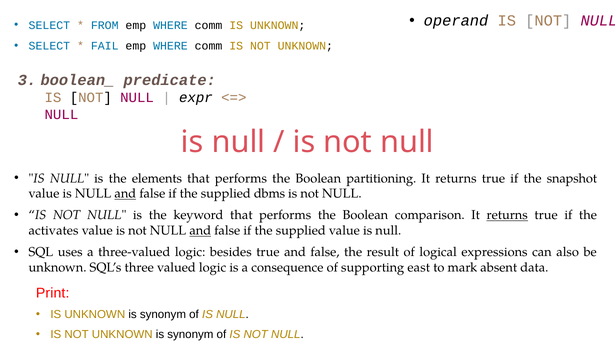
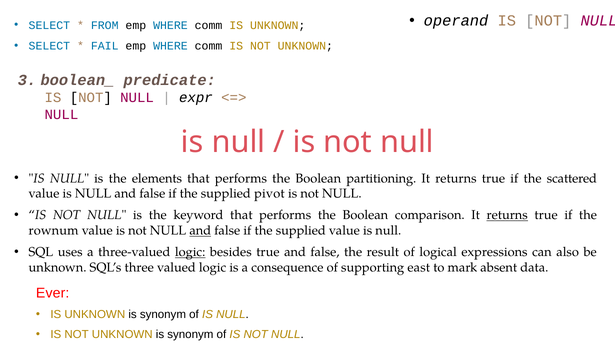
snapshot: snapshot -> scattered
and at (125, 194) underline: present -> none
dbms: dbms -> pivot
activates: activates -> rownum
logic at (190, 252) underline: none -> present
Print: Print -> Ever
